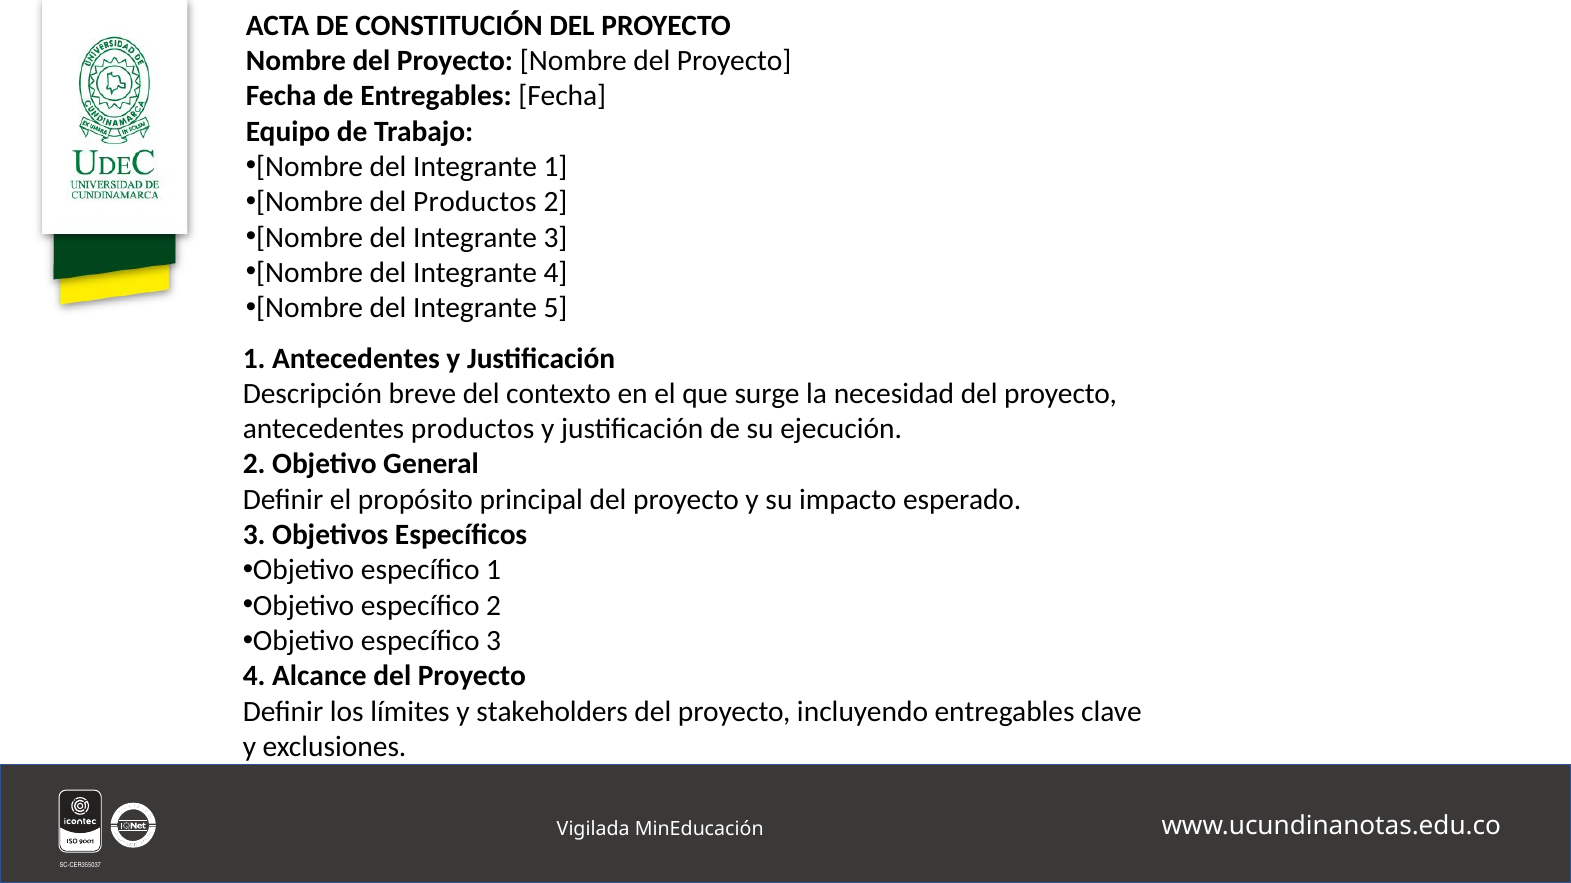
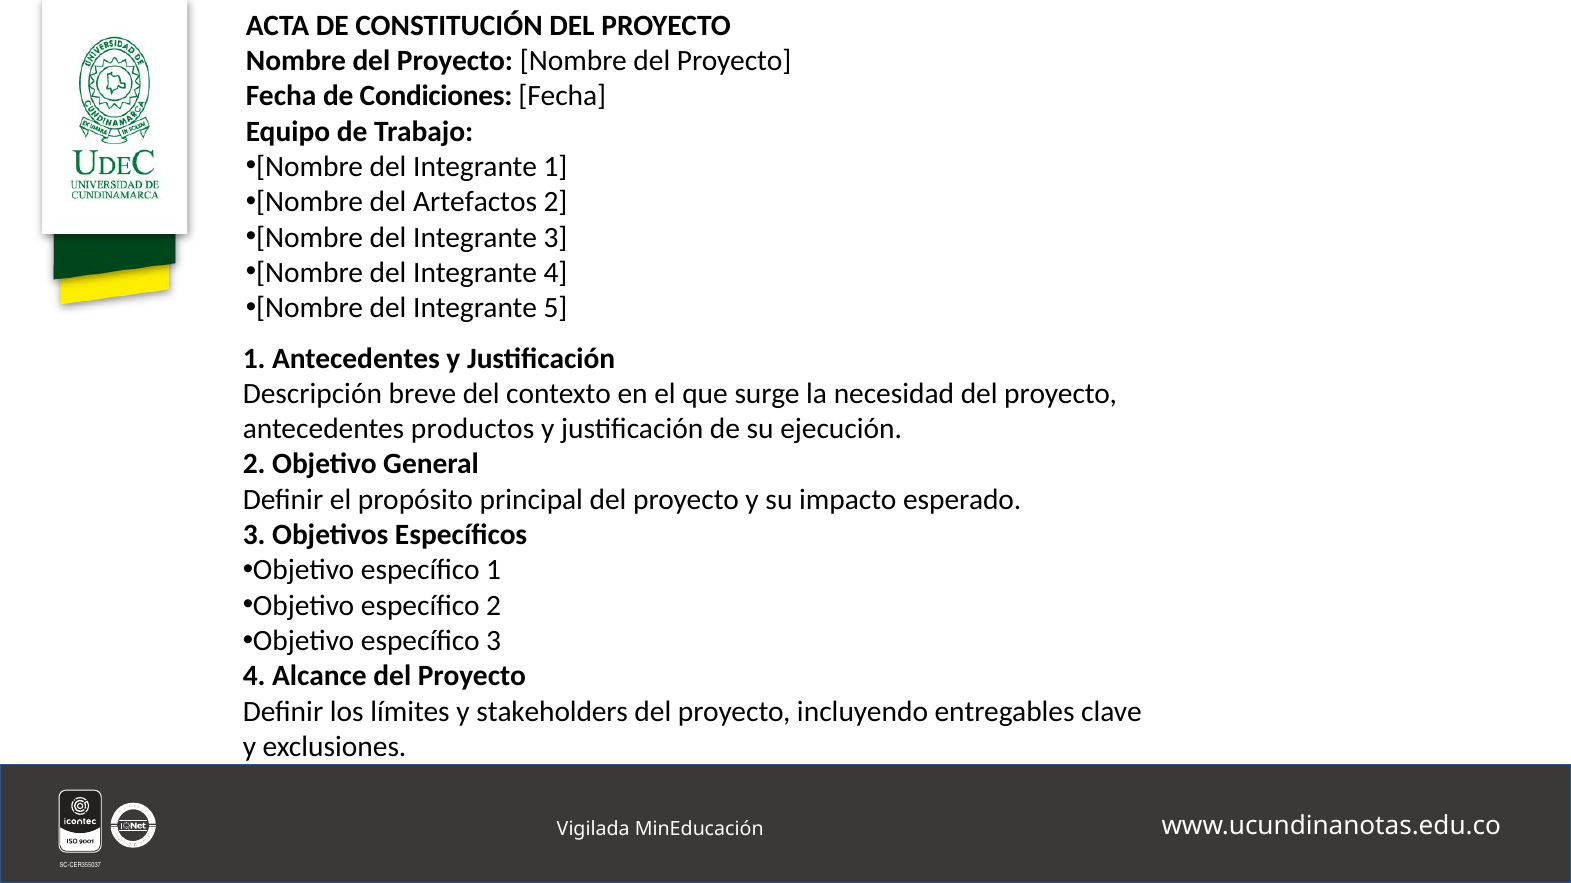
de Entregables: Entregables -> Condiciones
del Productos: Productos -> Artefactos
